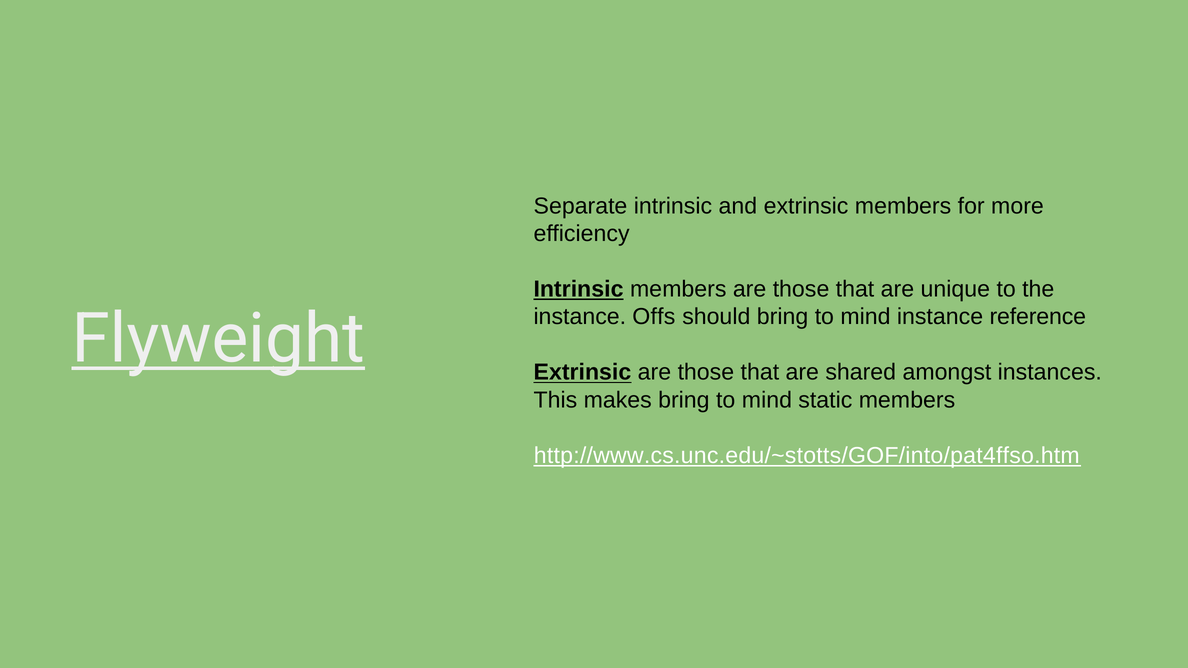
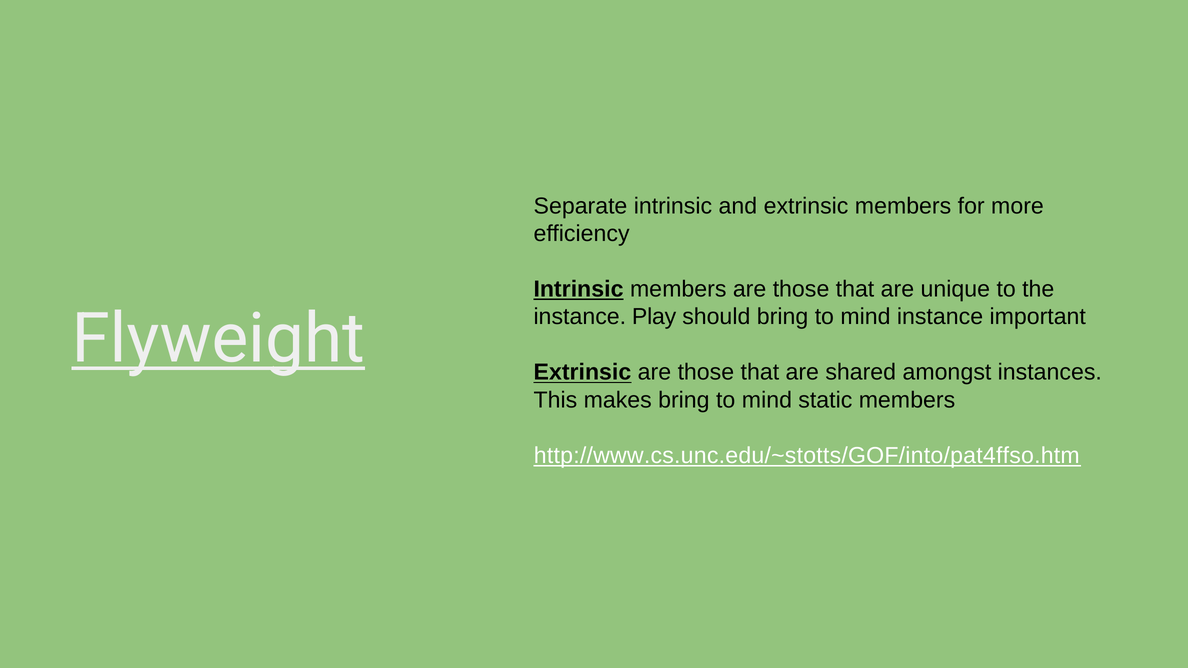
Offs: Offs -> Play
reference: reference -> important
